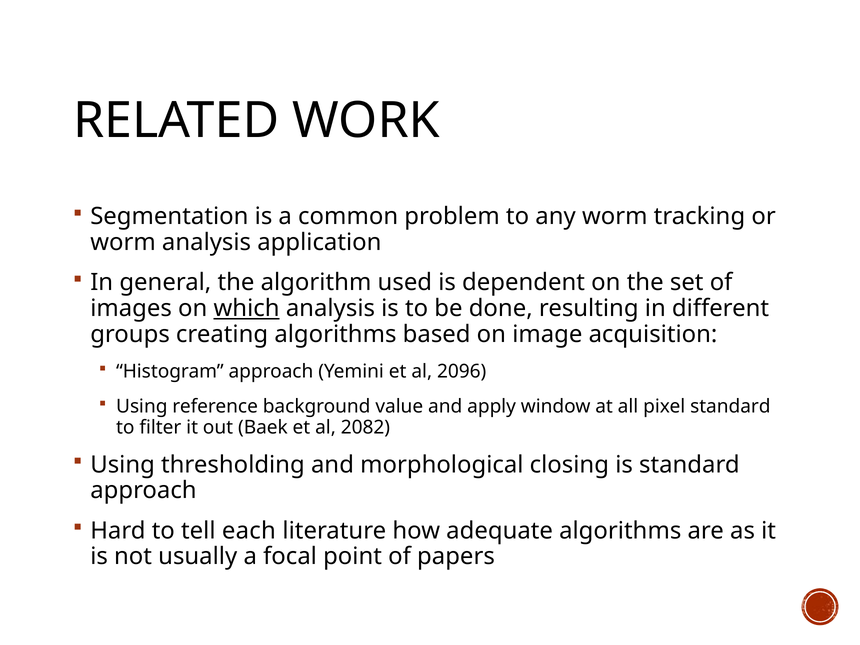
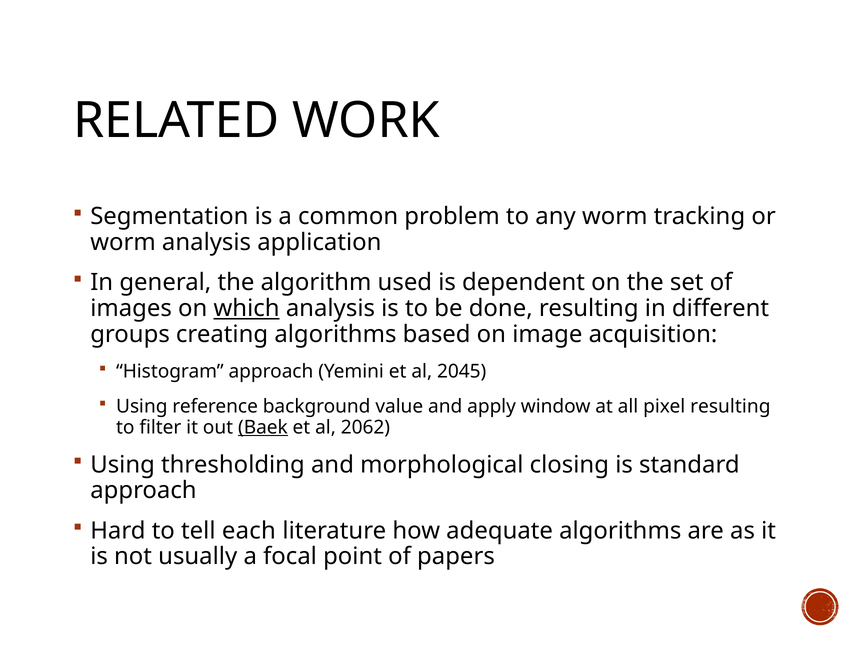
2096: 2096 -> 2045
pixel standard: standard -> resulting
Baek underline: none -> present
2082: 2082 -> 2062
